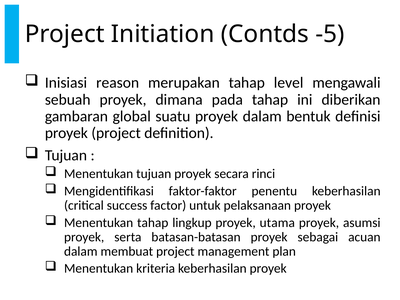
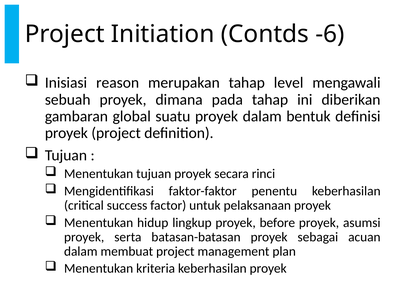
-5: -5 -> -6
Menentukan tahap: tahap -> hidup
utama: utama -> before
